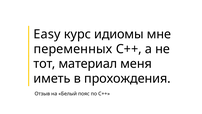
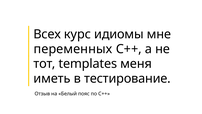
Easy: Easy -> Всех
материал: материал -> templates
прохождения: прохождения -> тестирование
